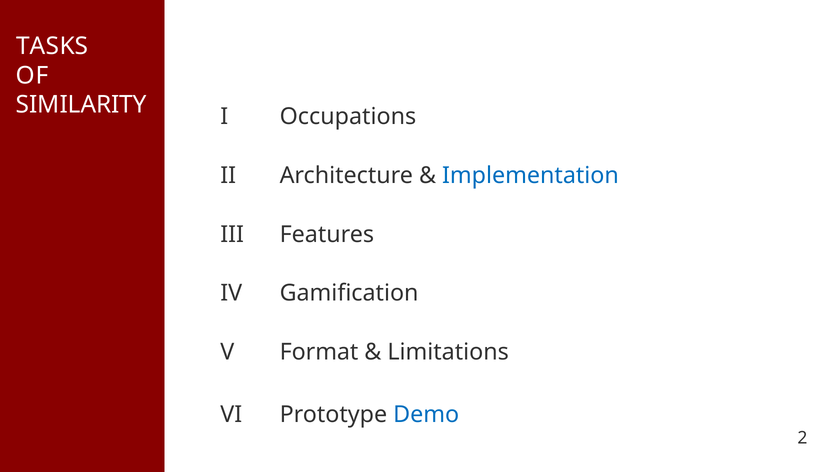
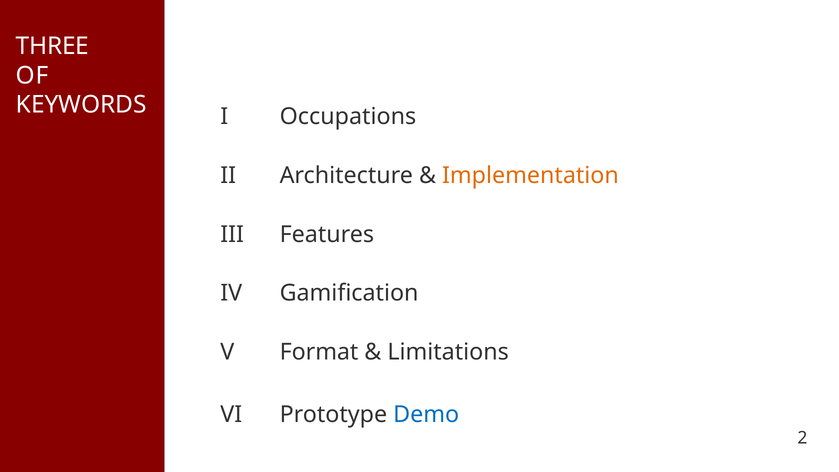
TASKS: TASKS -> THREE
SIMILARITY: SIMILARITY -> KEYWORDS
Implementation colour: blue -> orange
